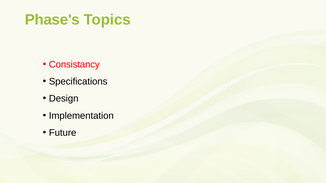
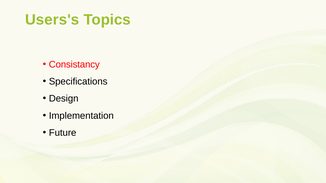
Phase's: Phase's -> Users's
